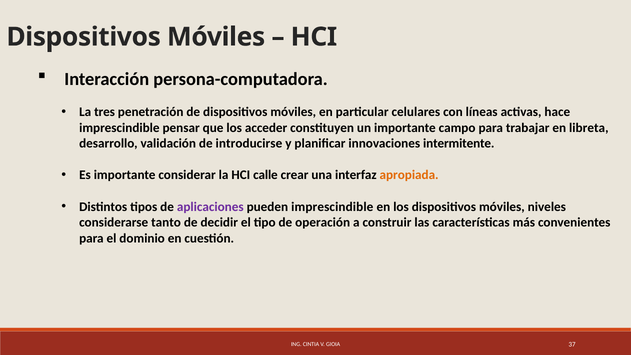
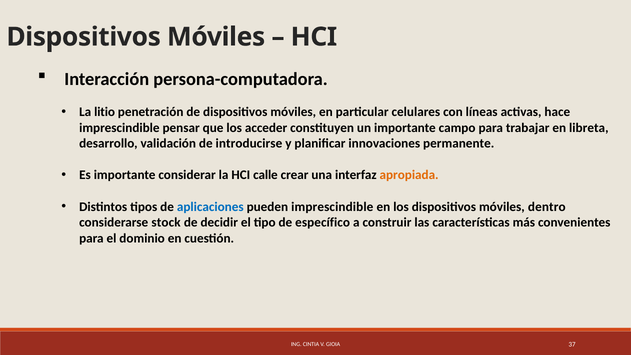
tres: tres -> litio
intermitente: intermitente -> permanente
aplicaciones colour: purple -> blue
niveles: niveles -> dentro
tanto: tanto -> stock
operación: operación -> específico
